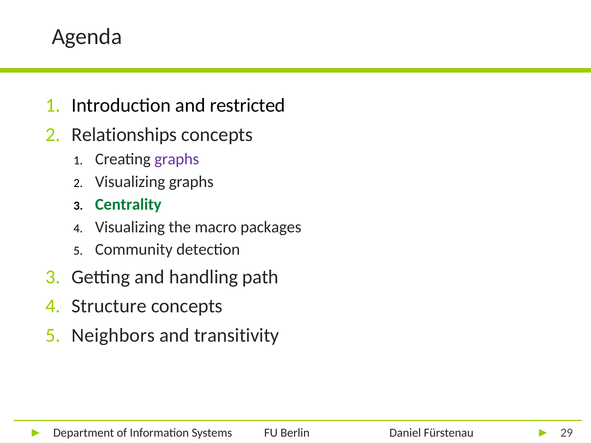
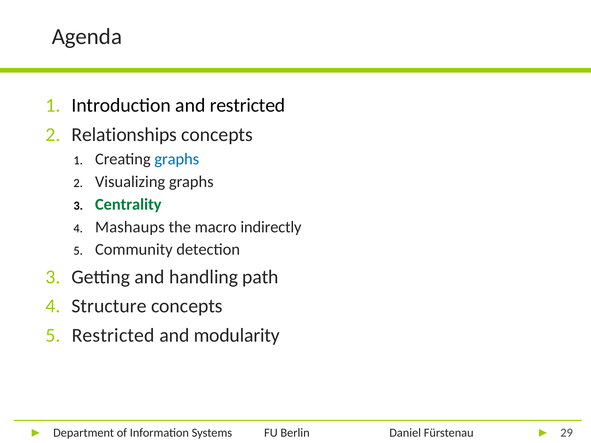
graphs at (177, 159) colour: purple -> blue
Visualizing at (130, 227): Visualizing -> Mashaups
packages: packages -> indirectly
Neighbors at (113, 335): Neighbors -> Restricted
transitivity: transitivity -> modularity
